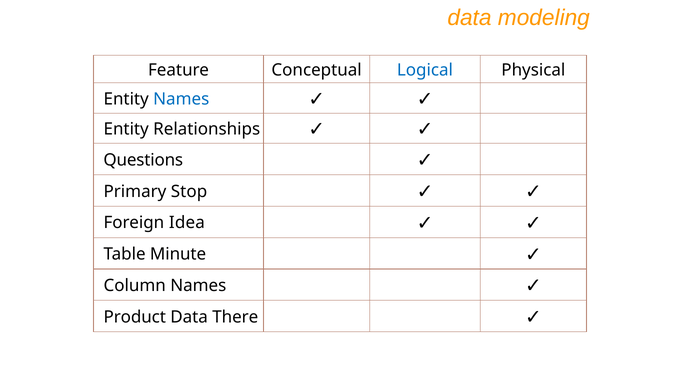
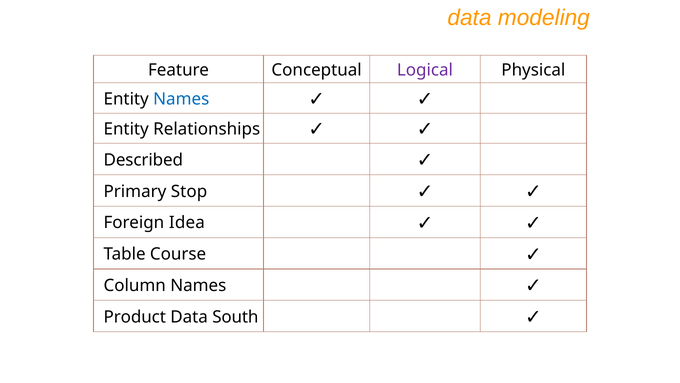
Logical colour: blue -> purple
Questions: Questions -> Described
Minute: Minute -> Course
There: There -> South
